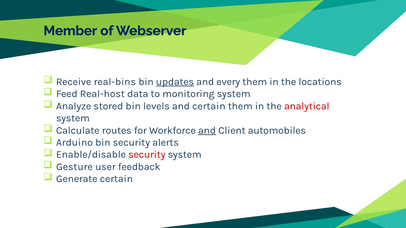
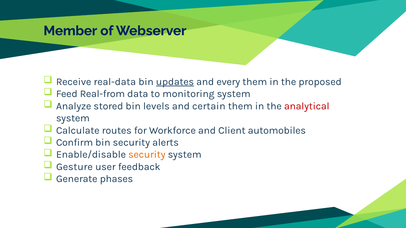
real-bins: real-bins -> real-data
locations: locations -> proposed
Real-host: Real-host -> Real-from
and at (207, 131) underline: present -> none
Arduino: Arduino -> Confirm
security at (147, 155) colour: red -> orange
Generate certain: certain -> phases
